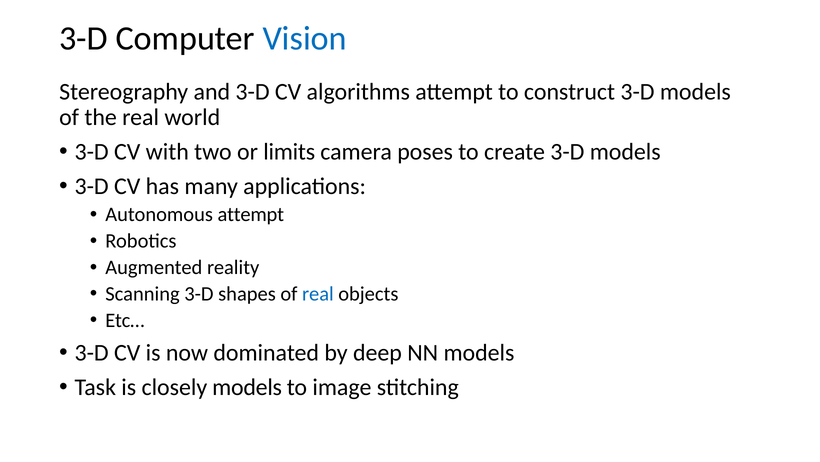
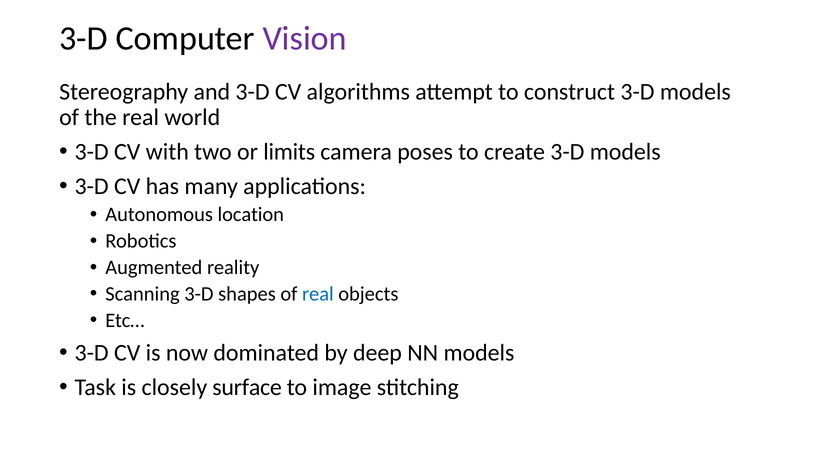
Vision colour: blue -> purple
Autonomous attempt: attempt -> location
closely models: models -> surface
